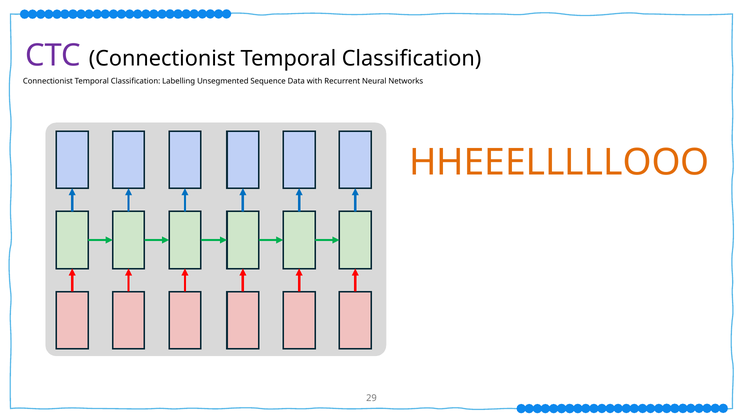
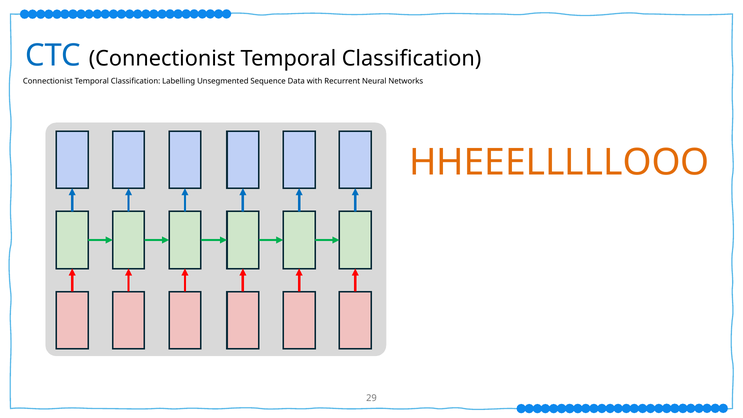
CTC colour: purple -> blue
